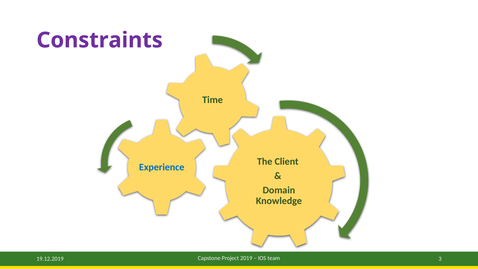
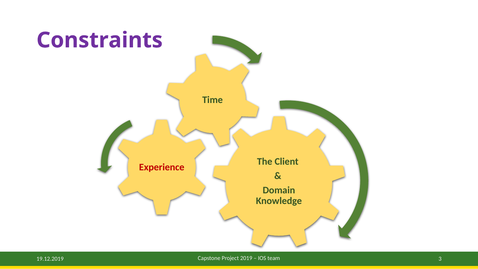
Experience colour: blue -> red
